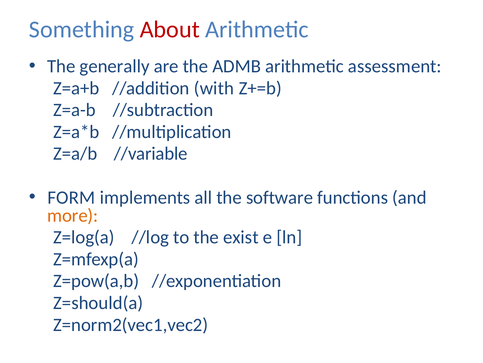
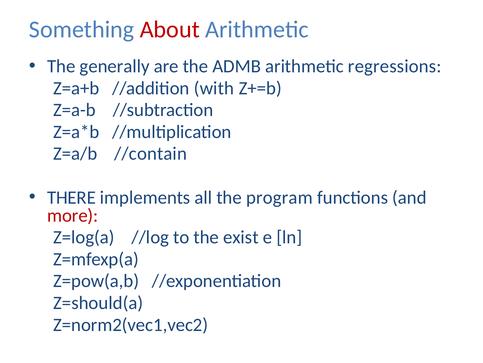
assessment: assessment -> regressions
//variable: //variable -> //contain
FORM: FORM -> THERE
software: software -> program
more colour: orange -> red
